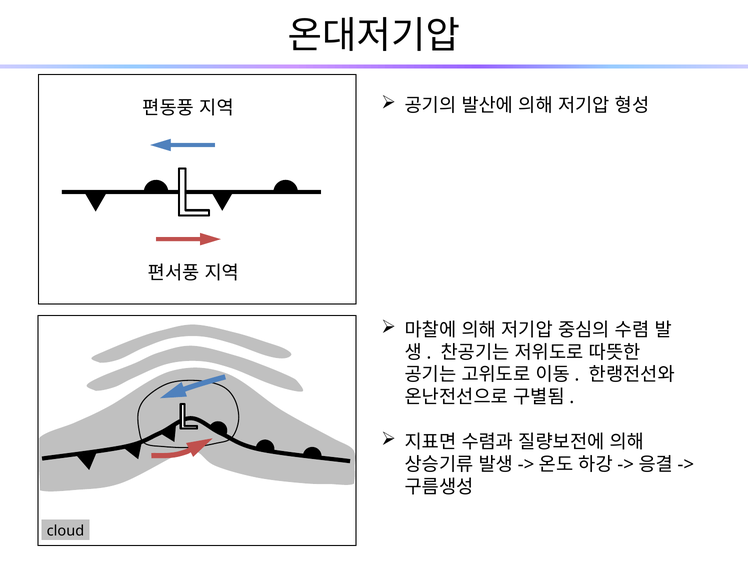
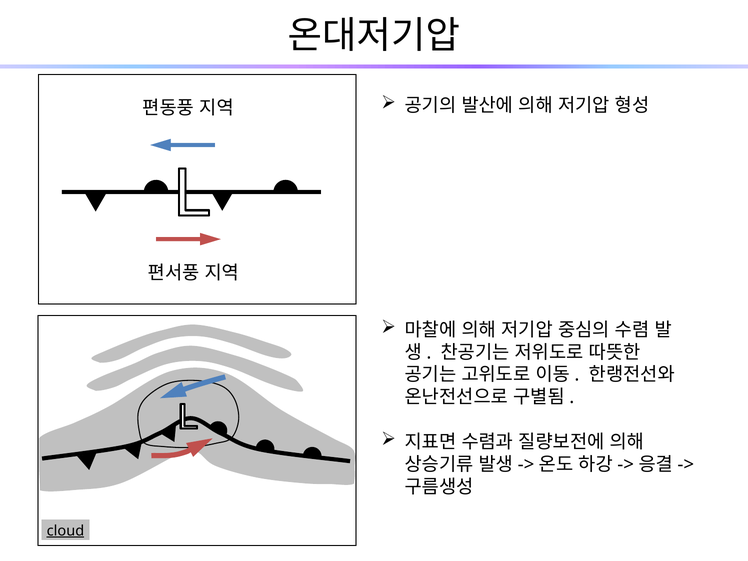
cloud underline: none -> present
